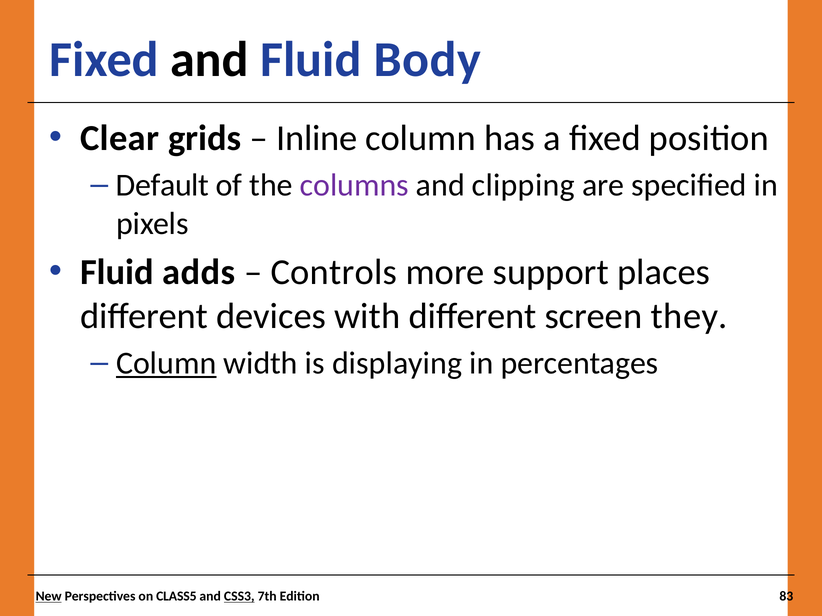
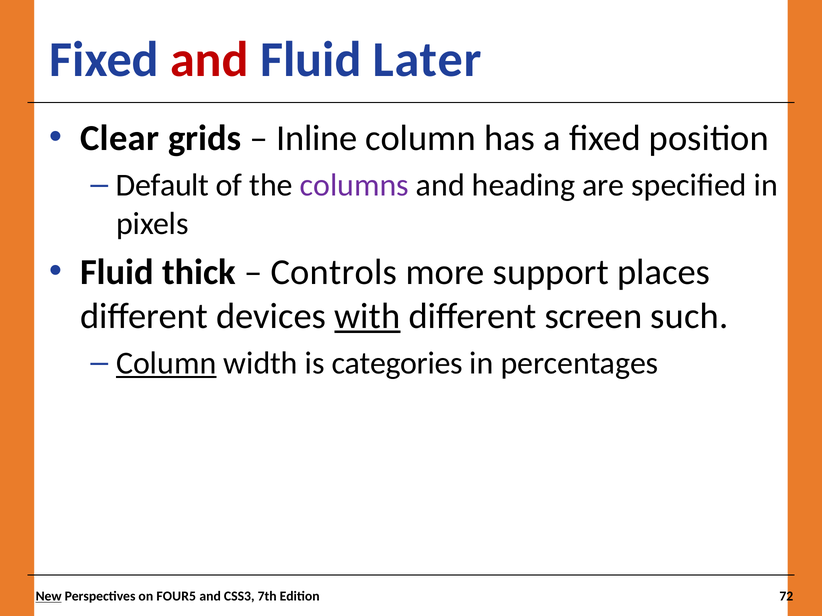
and at (209, 60) colour: black -> red
Body: Body -> Later
clipping: clipping -> heading
adds: adds -> thick
with underline: none -> present
they: they -> such
displaying: displaying -> categories
CLASS5: CLASS5 -> FOUR5
CSS3 underline: present -> none
83: 83 -> 72
